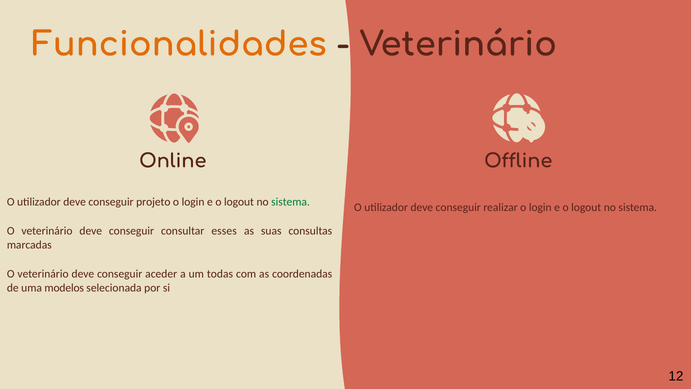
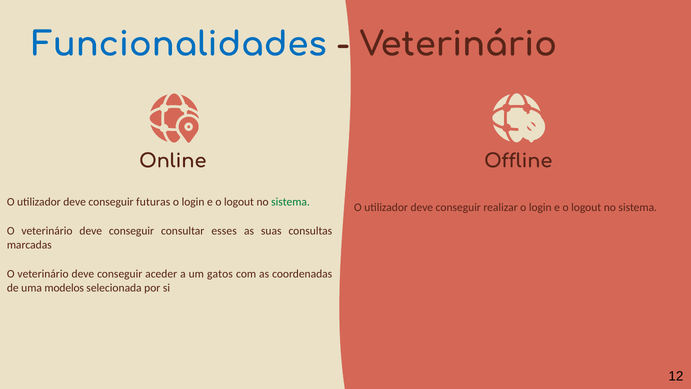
Funcionalidades colour: orange -> blue
projeto: projeto -> futuras
todas: todas -> gatos
